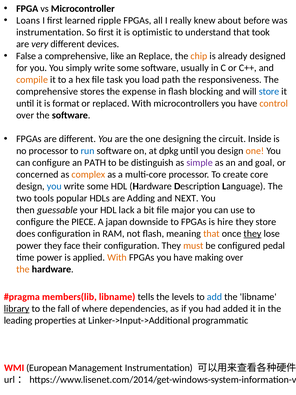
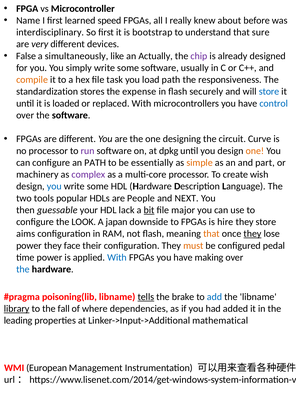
Loans: Loans -> Name
ripple: ripple -> speed
instrumentation at (50, 32): instrumentation -> interdisciplinary
optimistic: optimistic -> bootstrap
took: took -> sure
a comprehensive: comprehensive -> simultaneously
Replace: Replace -> Actually
chip colour: orange -> purple
comprehensive at (47, 91): comprehensive -> standardization
blocking: blocking -> securely
format: format -> loaded
control colour: orange -> blue
Inside: Inside -> Curve
run colour: blue -> purple
distinguish: distinguish -> essentially
simple colour: purple -> orange
goal: goal -> part
concerned: concerned -> machinery
complex colour: orange -> purple
core: core -> wish
Adding: Adding -> People
bit underline: none -> present
PIECE: PIECE -> LOOK
does: does -> aims
With at (117, 257) colour: orange -> blue
the at (23, 269) colour: orange -> blue
members(lib: members(lib -> poisoning(lib
tells underline: none -> present
levels: levels -> brake
programmatic: programmatic -> mathematical
